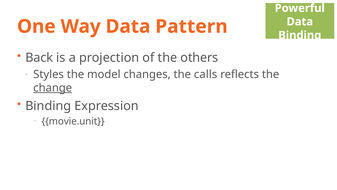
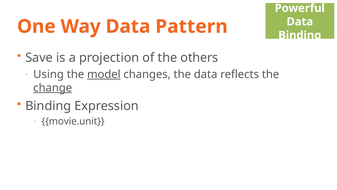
Back: Back -> Save
Styles: Styles -> Using
model underline: none -> present
the calls: calls -> data
